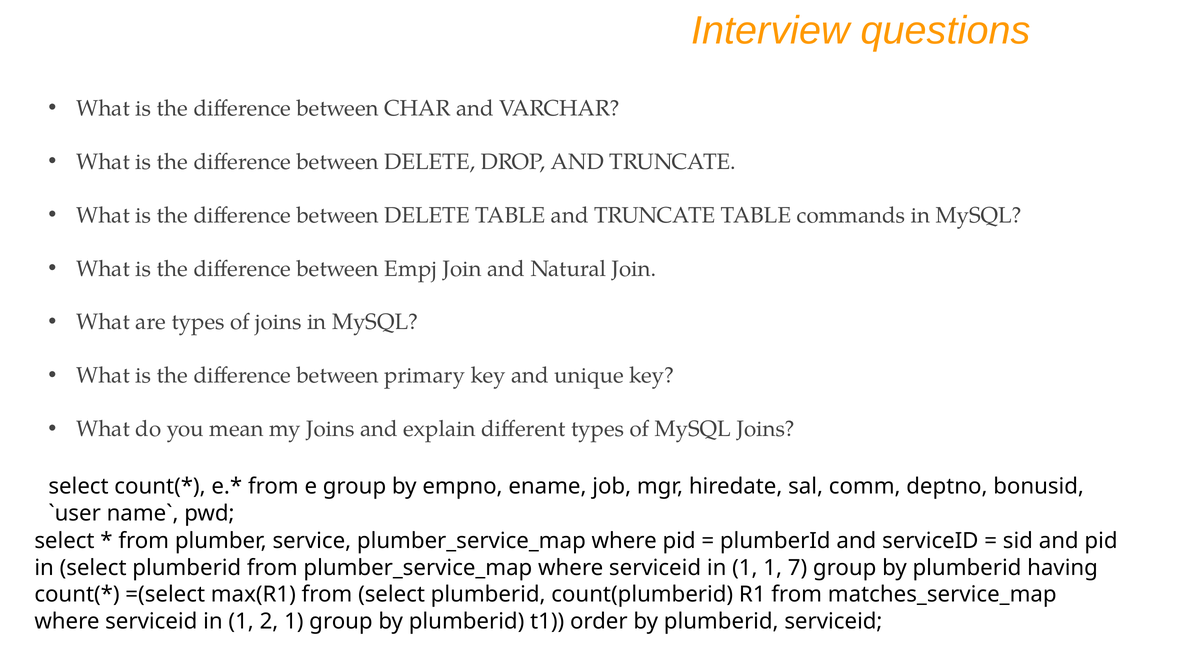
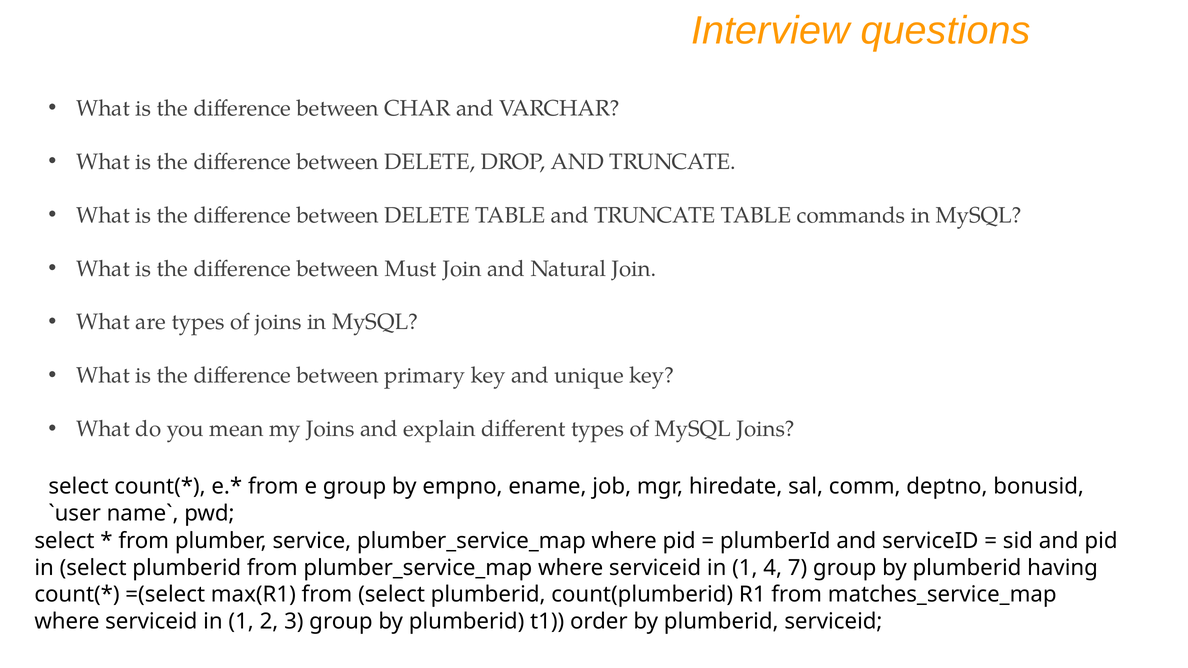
Empj: Empj -> Must
1 1: 1 -> 4
2 1: 1 -> 3
